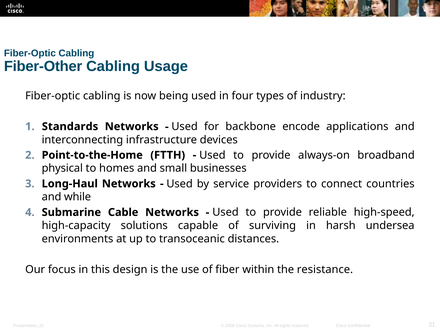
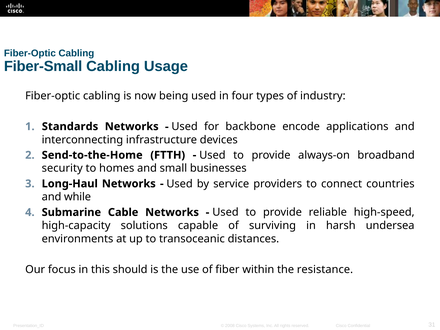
Fiber-Other: Fiber-Other -> Fiber-Small
Point-to-the-Home: Point-to-the-Home -> Send-to-the-Home
physical: physical -> security
design: design -> should
